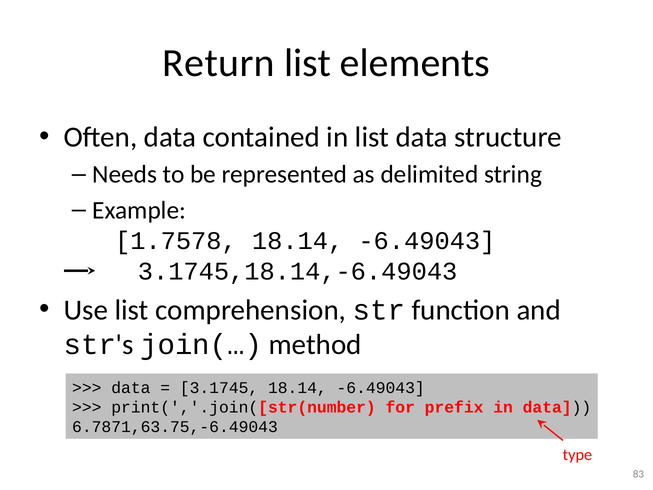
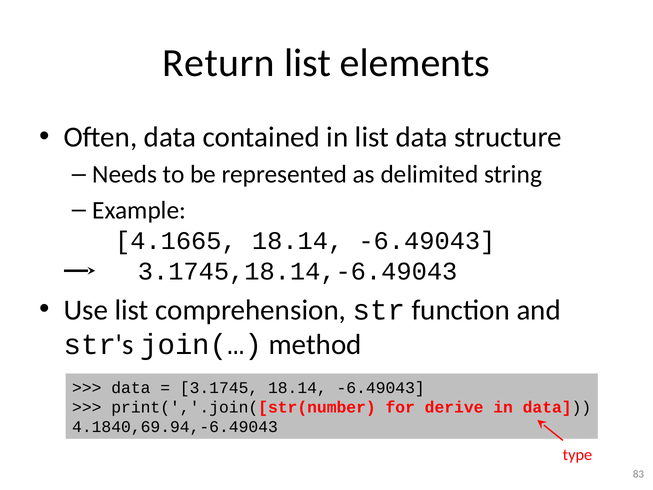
1.7578: 1.7578 -> 4.1665
prefix: prefix -> derive
6.7871,63.75,-6.49043: 6.7871,63.75,-6.49043 -> 4.1840,69.94,-6.49043
